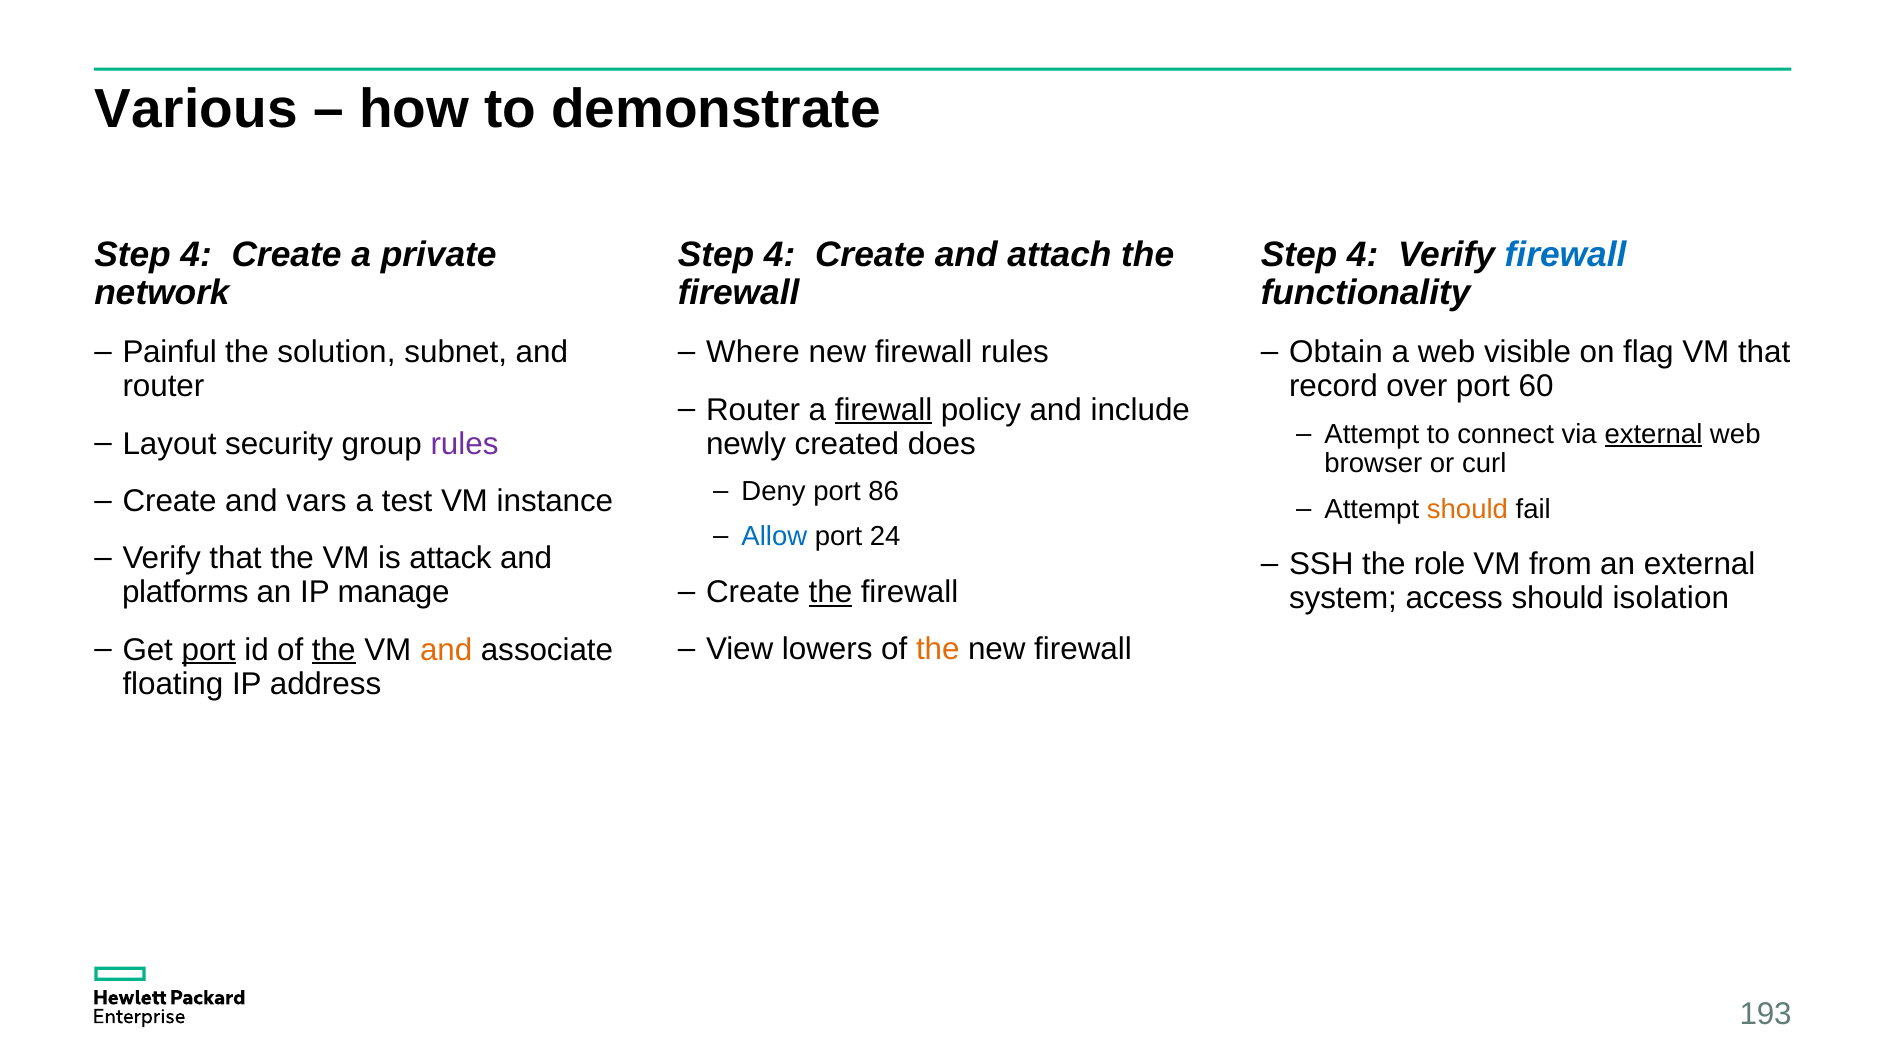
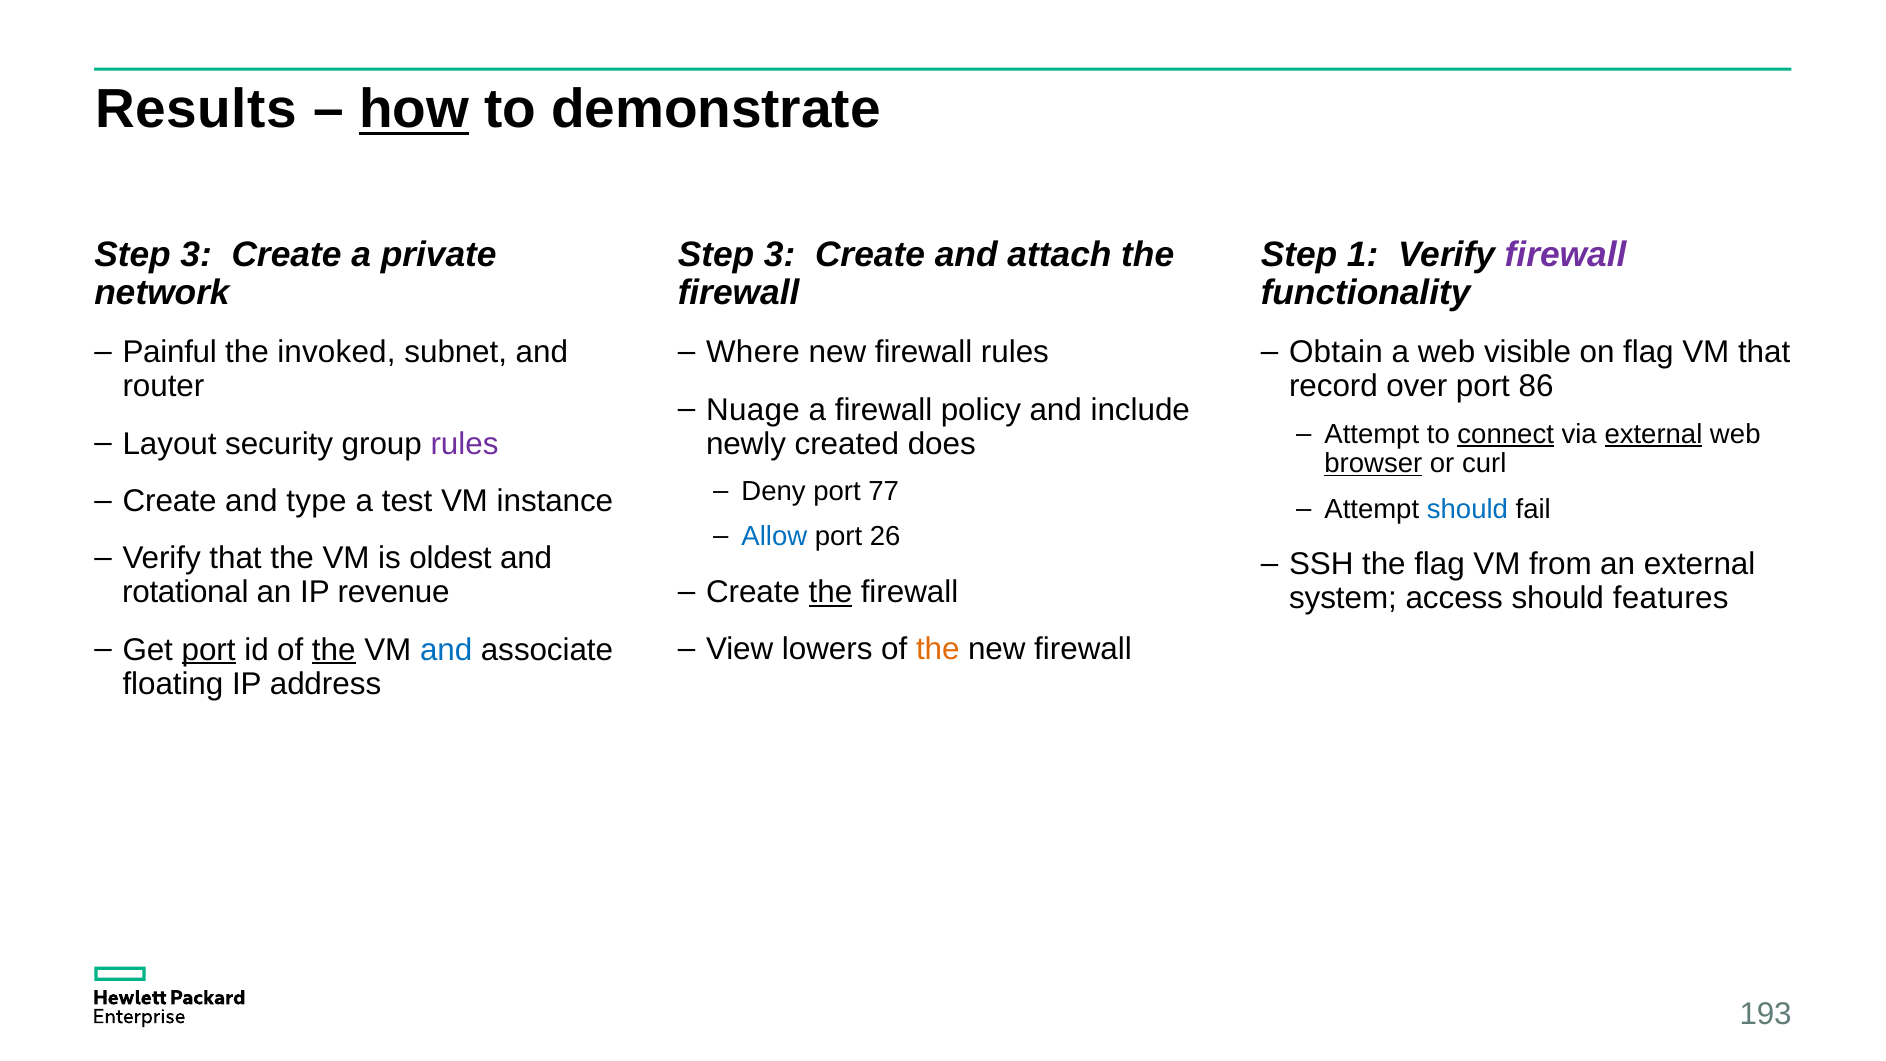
Various: Various -> Results
how underline: none -> present
4 at (196, 255): 4 -> 3
4 at (780, 255): 4 -> 3
4 at (1363, 255): 4 -> 1
firewall at (1566, 255) colour: blue -> purple
solution: solution -> invoked
60: 60 -> 86
Router at (753, 410): Router -> Nuage
firewall at (884, 410) underline: present -> none
connect underline: none -> present
browser underline: none -> present
86: 86 -> 77
vars: vars -> type
should at (1467, 509) colour: orange -> blue
24: 24 -> 26
attack: attack -> oldest
the role: role -> flag
platforms: platforms -> rotational
manage: manage -> revenue
isolation: isolation -> features
and at (446, 650) colour: orange -> blue
